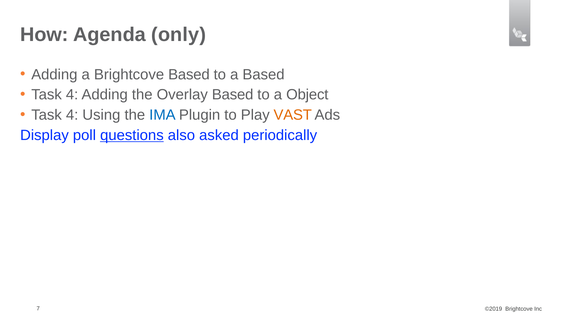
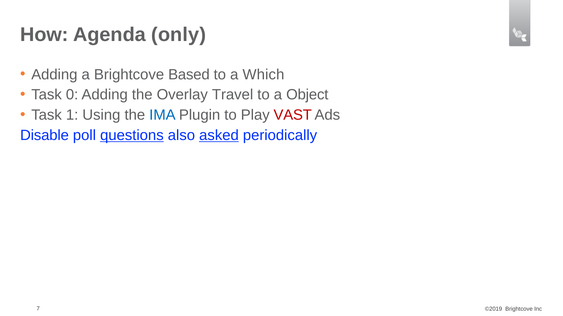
a Based: Based -> Which
4 at (72, 95): 4 -> 0
Overlay Based: Based -> Travel
4 at (72, 115): 4 -> 1
VAST colour: orange -> red
Display: Display -> Disable
asked underline: none -> present
